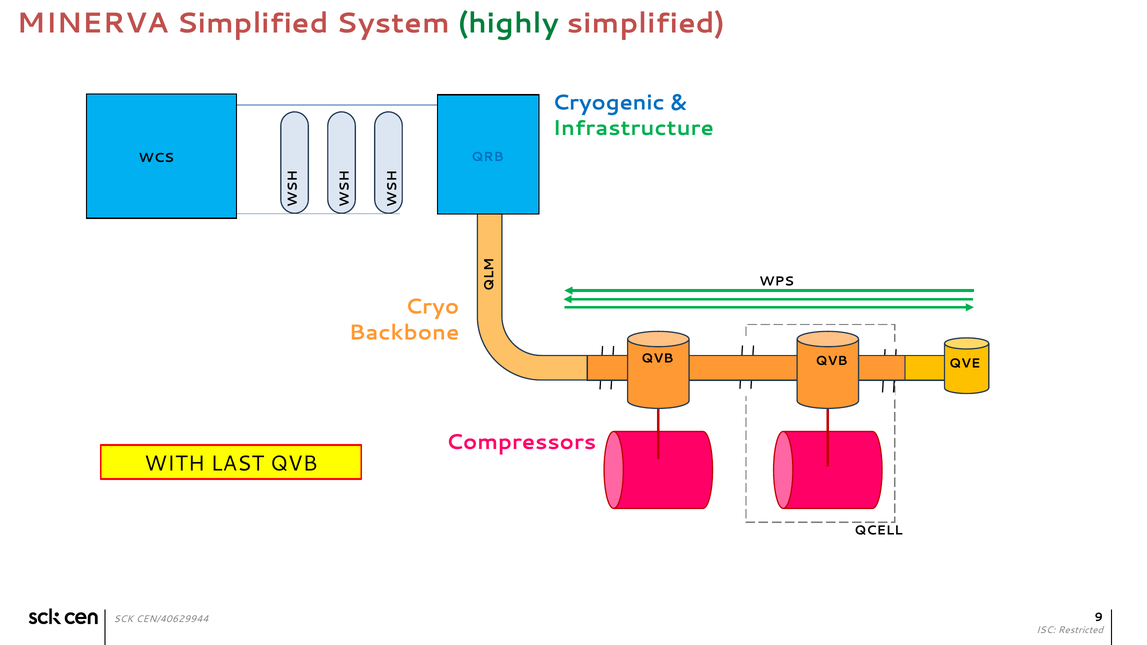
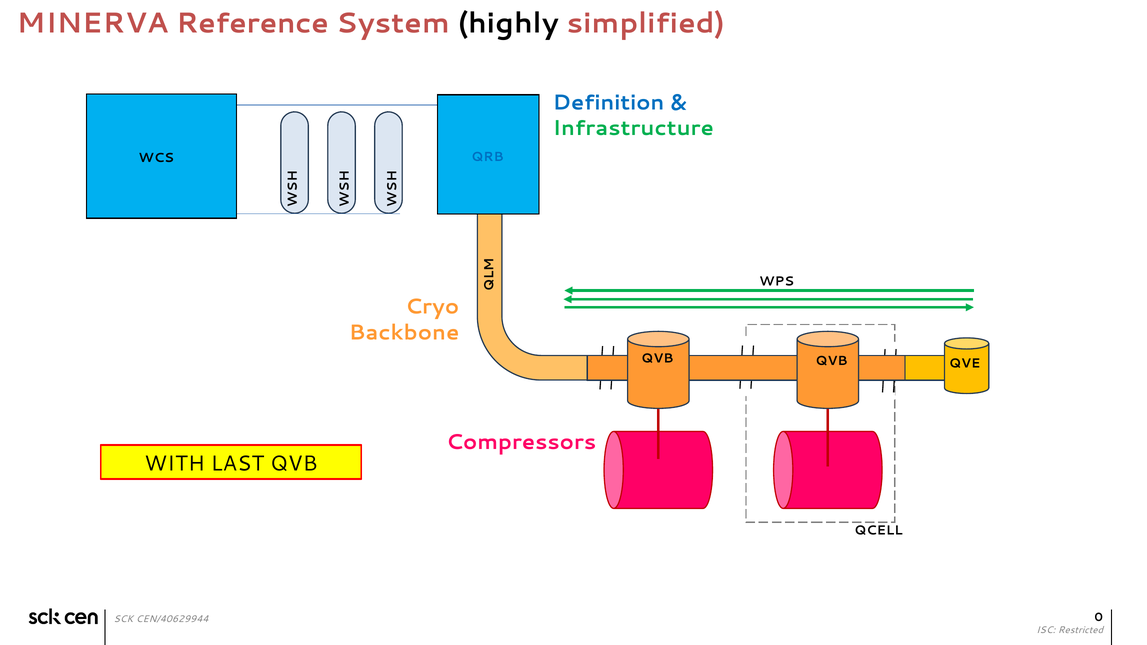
MINERVA Simplified: Simplified -> Reference
highly colour: green -> black
Cryogenic: Cryogenic -> Definition
9: 9 -> 0
